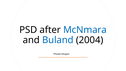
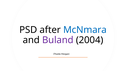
Buland colour: blue -> purple
